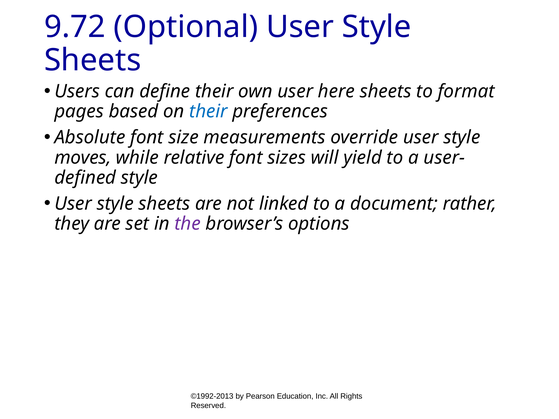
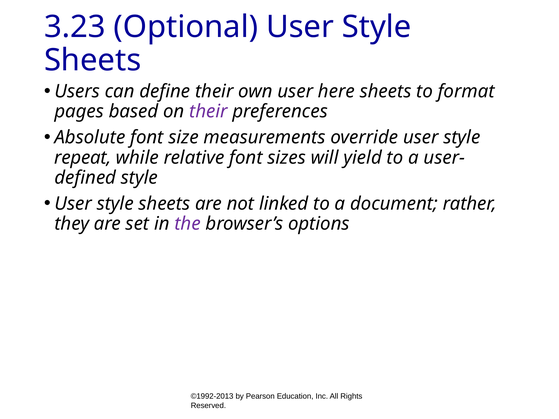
9.72: 9.72 -> 3.23
their at (208, 112) colour: blue -> purple
moves: moves -> repeat
